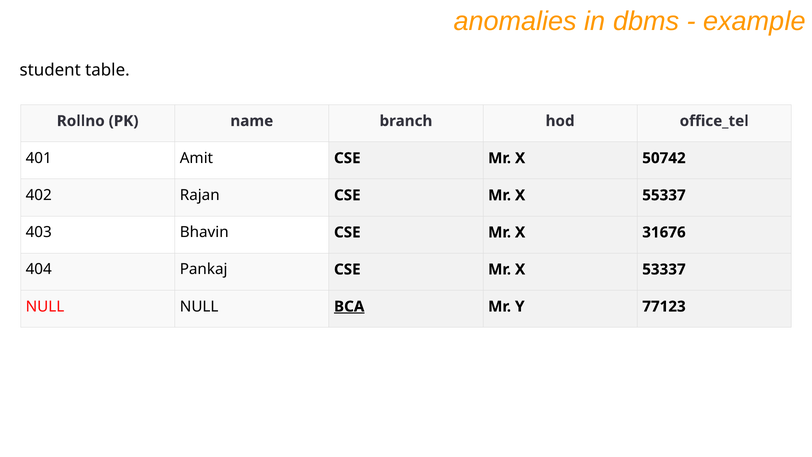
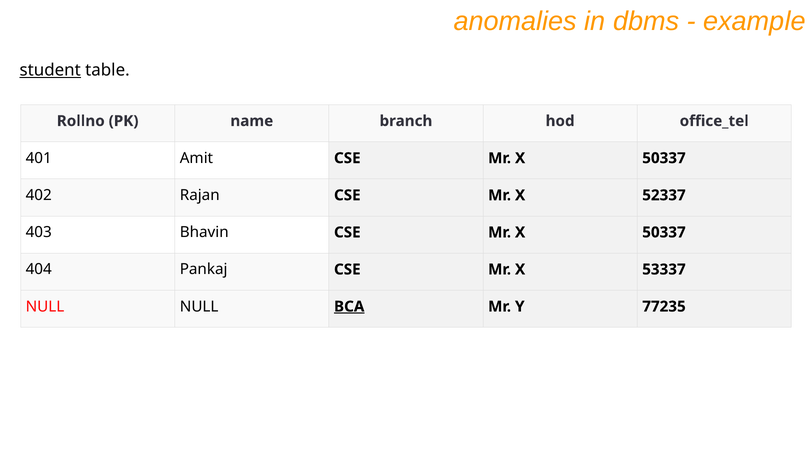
student underline: none -> present
50742 at (664, 158): 50742 -> 50337
55337: 55337 -> 52337
31676 at (664, 232): 31676 -> 50337
77123: 77123 -> 77235
